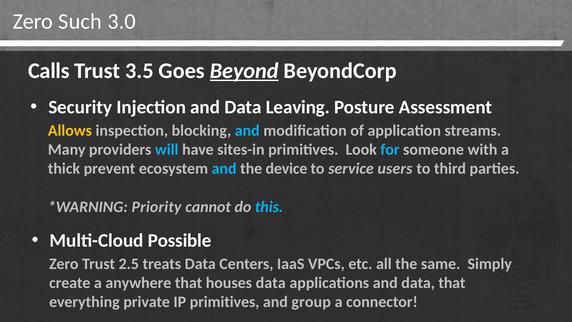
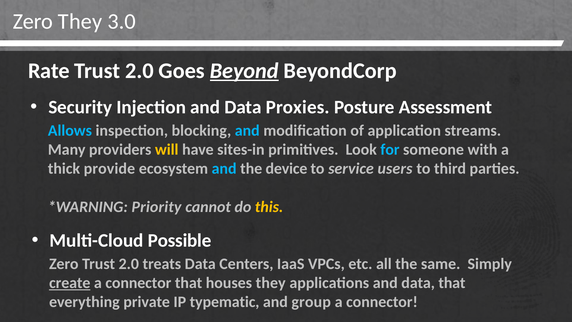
Zero Such: Such -> They
Calls: Calls -> Rate
3.5 at (139, 71): 3.5 -> 2.0
Leaving: Leaving -> Proxies
Allows colour: yellow -> light blue
will colour: light blue -> yellow
prevent: prevent -> provide
this colour: light blue -> yellow
Zero Trust 2.5: 2.5 -> 2.0
create underline: none -> present
anywhere at (138, 283): anywhere -> connector
houses data: data -> they
IP primitives: primitives -> typematic
